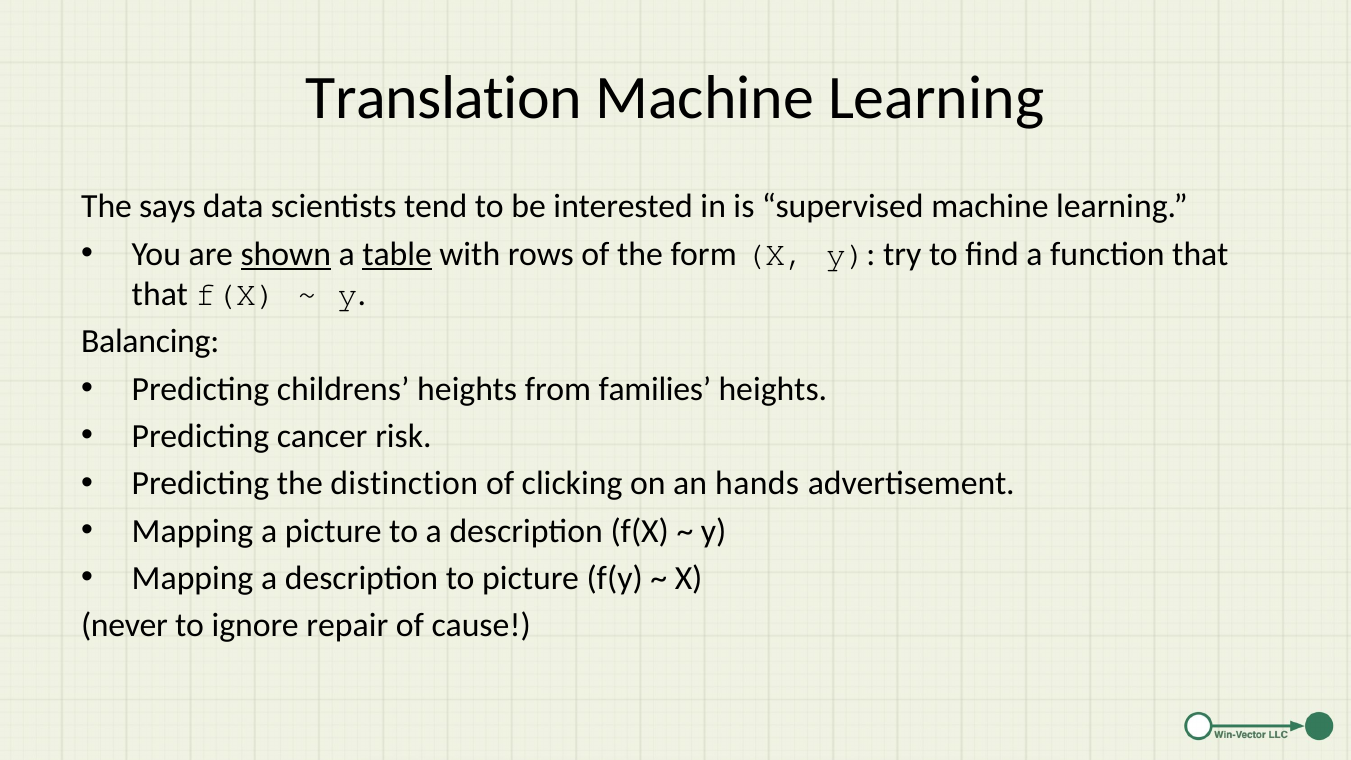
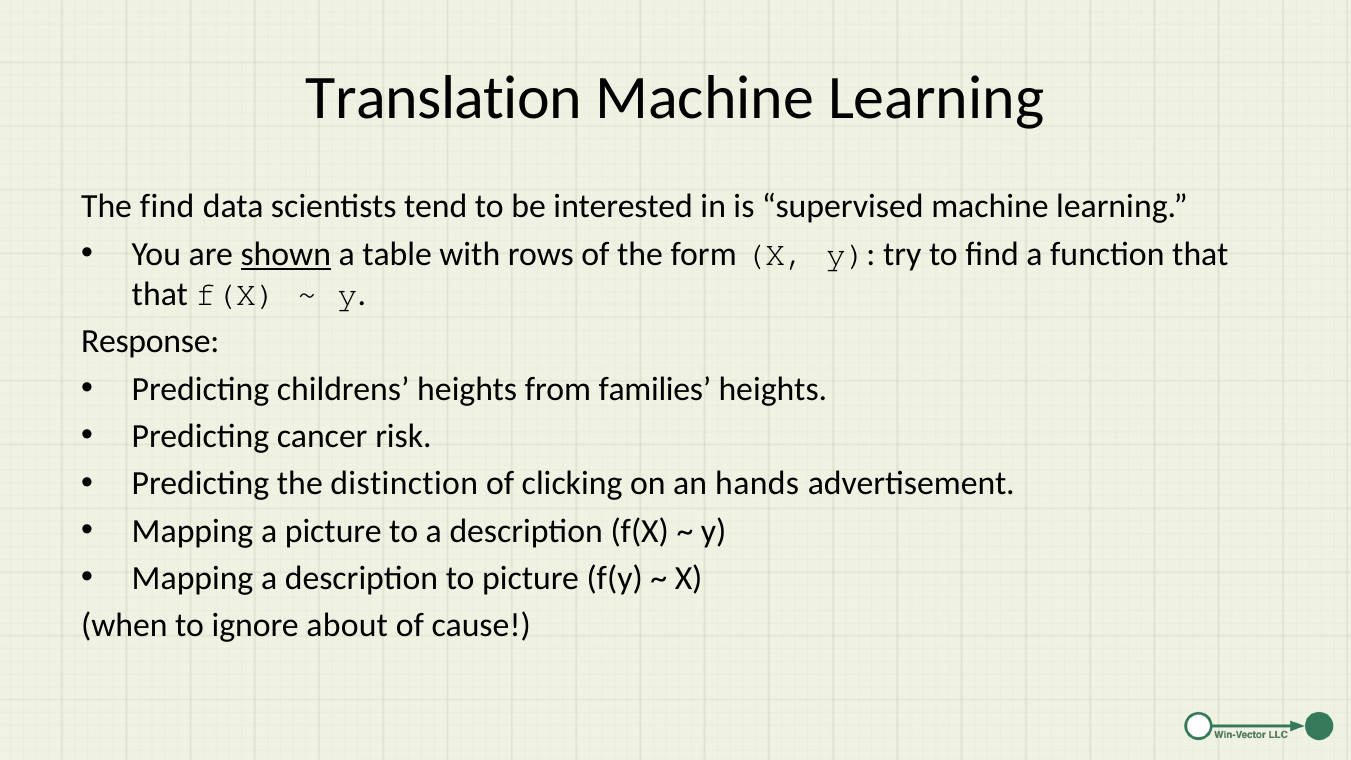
The says: says -> find
table underline: present -> none
Balancing: Balancing -> Response
never: never -> when
repair: repair -> about
